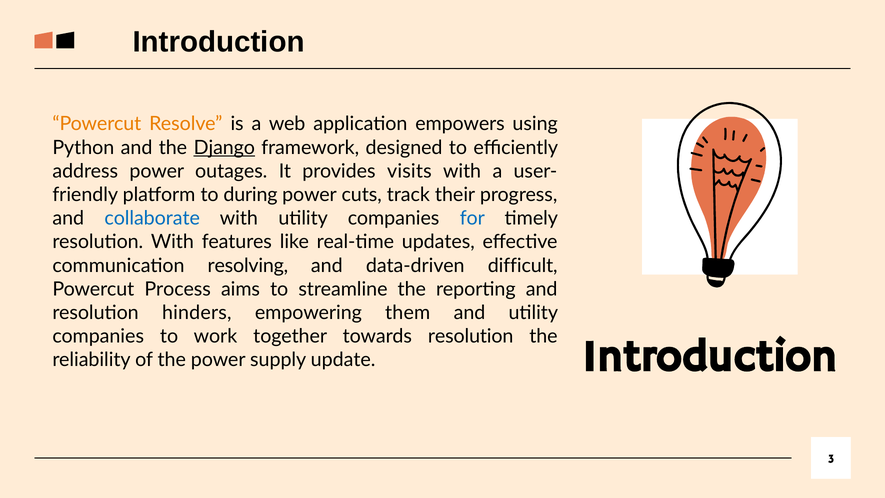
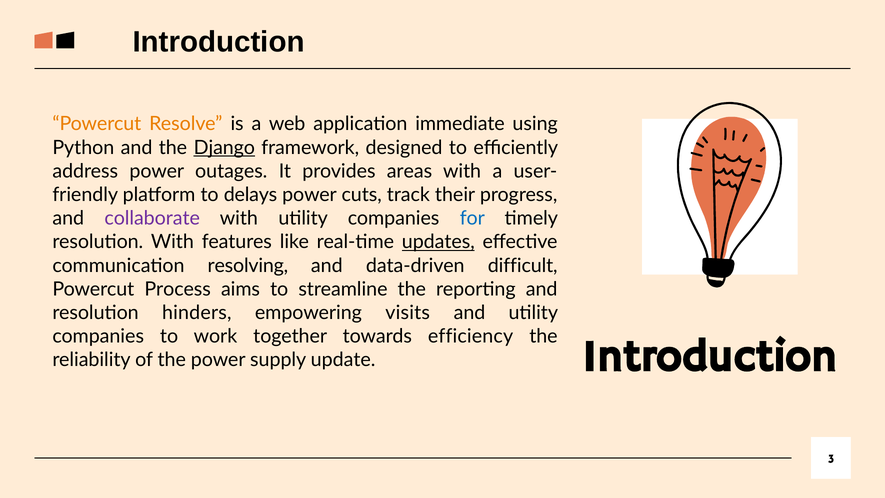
empowers: empowers -> immediate
visits: visits -> areas
during: during -> delays
collaborate colour: blue -> purple
updates underline: none -> present
them: them -> visits
towards resolution: resolution -> efficiency
